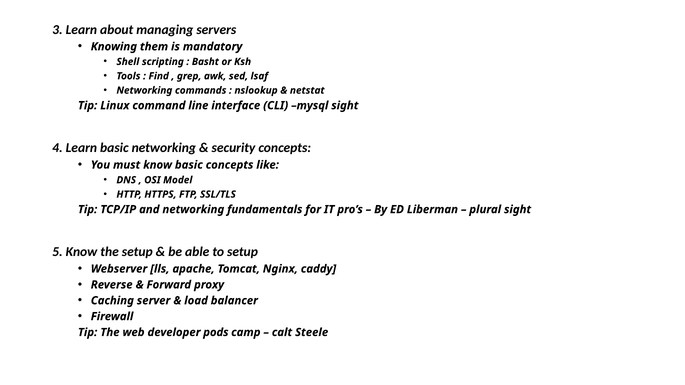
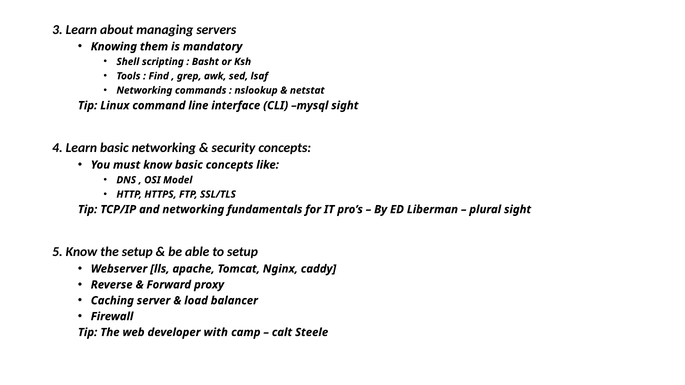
pods: pods -> with
